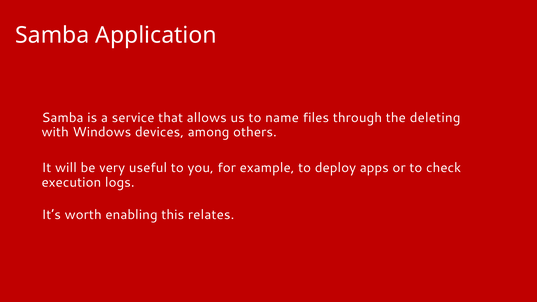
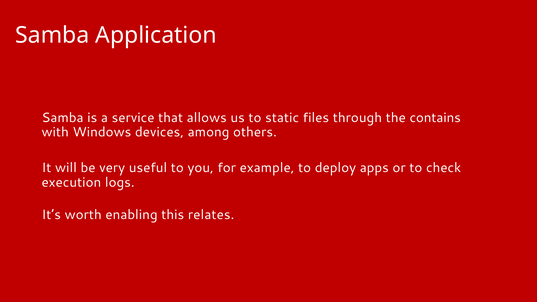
name: name -> static
deleting: deleting -> contains
